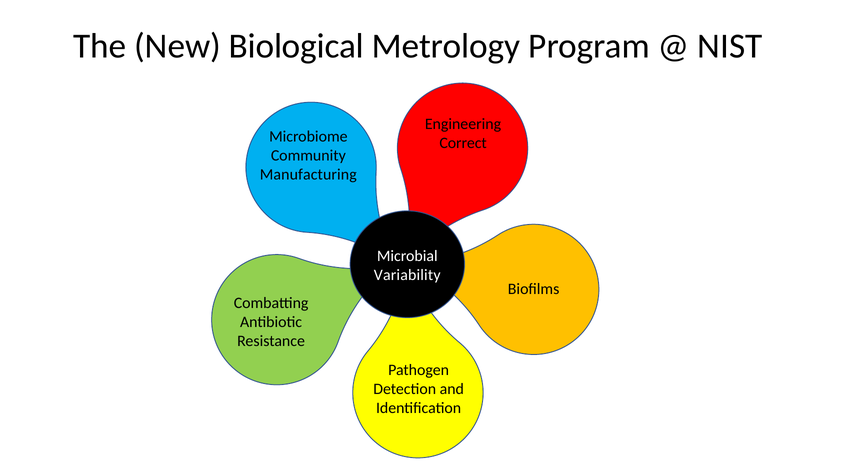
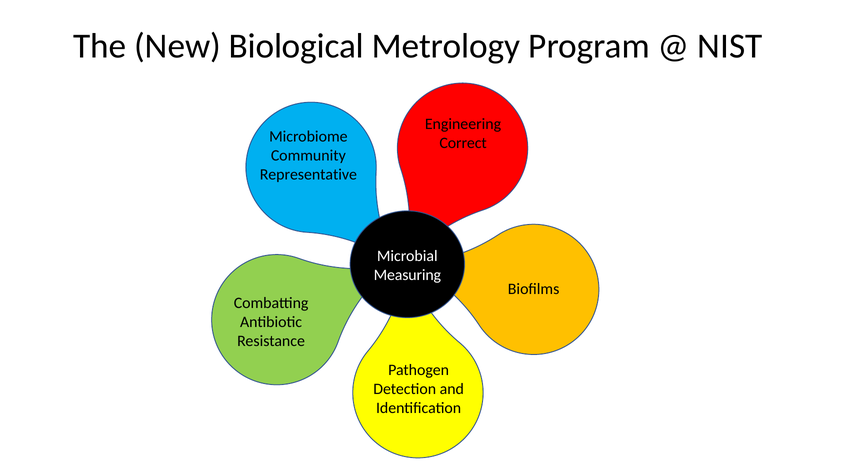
Manufacturing: Manufacturing -> Representative
Variability: Variability -> Measuring
